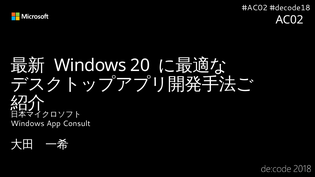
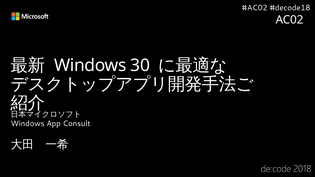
20: 20 -> 30
